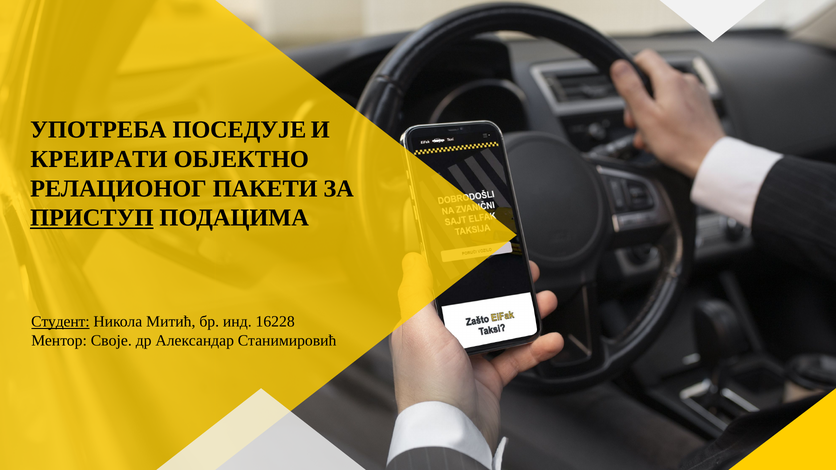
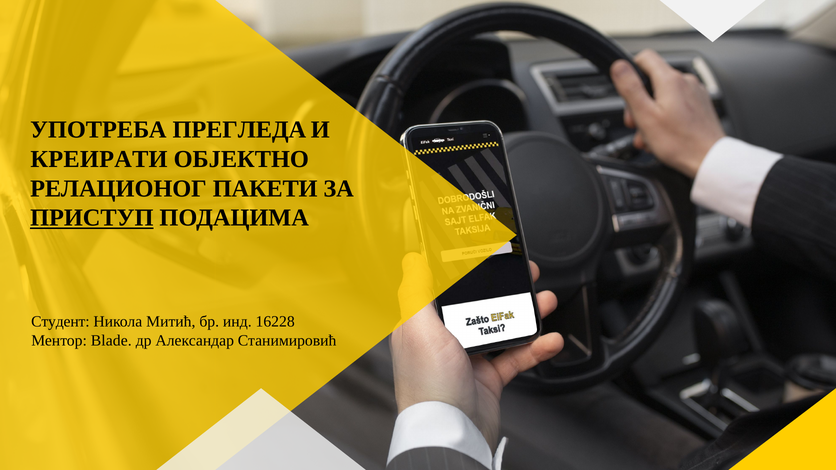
ПОСЕДУЈЕ: ПОСЕДУЈЕ -> ПРЕГЛЕДА
Студент underline: present -> none
Своје: Своје -> Blade
